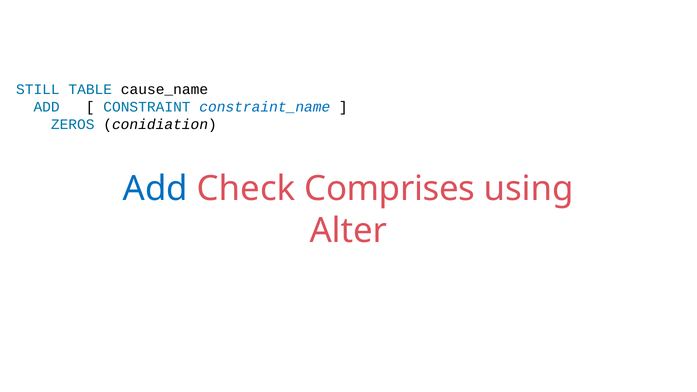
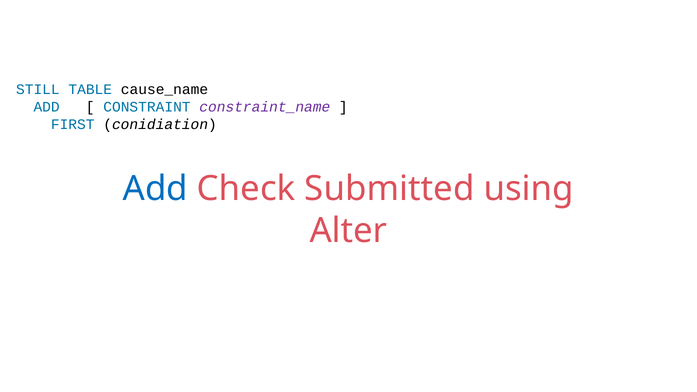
constraint_name colour: blue -> purple
ZEROS: ZEROS -> FIRST
Comprises: Comprises -> Submitted
